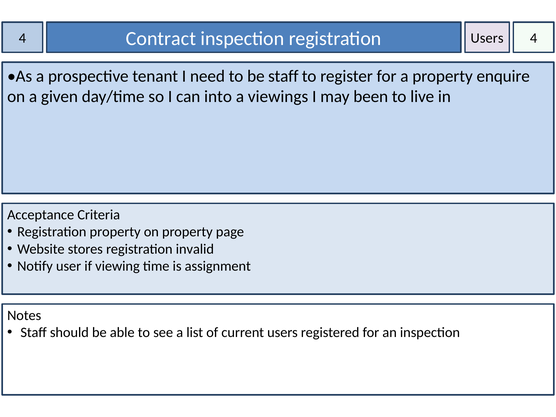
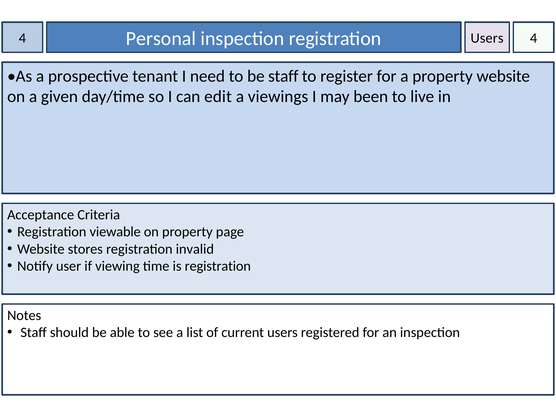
Contract: Contract -> Personal
property enquire: enquire -> website
into: into -> edit
Registration property: property -> viewable
is assignment: assignment -> registration
